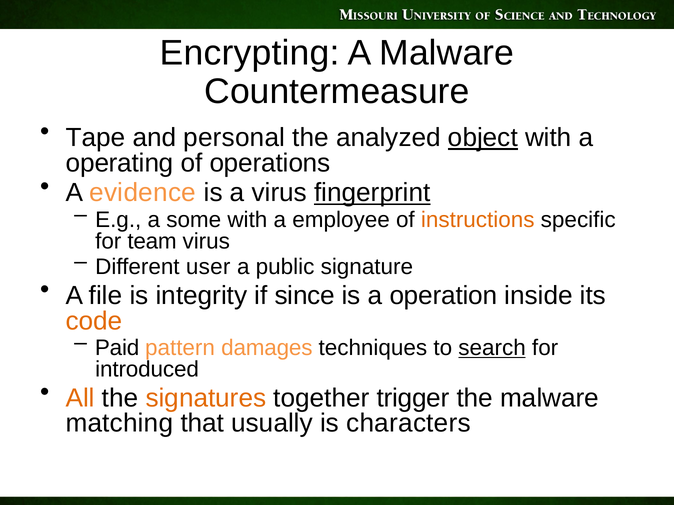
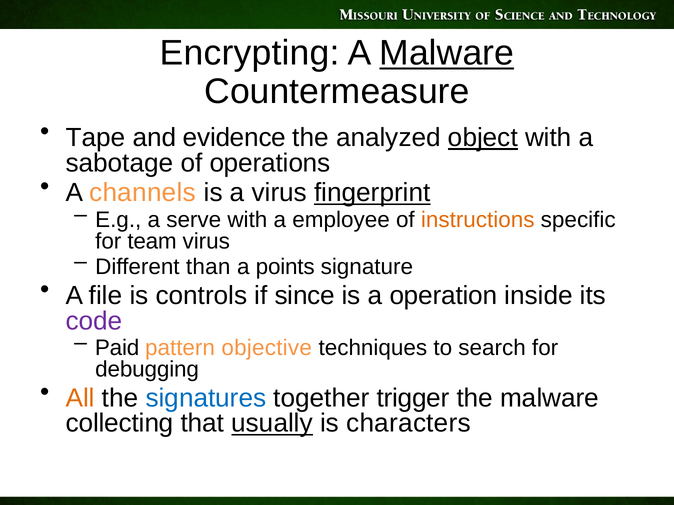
Malware at (447, 53) underline: none -> present
personal: personal -> evidence
operating: operating -> sabotage
evidence: evidence -> channels
some: some -> serve
user: user -> than
public: public -> points
integrity: integrity -> controls
code colour: orange -> purple
damages: damages -> objective
search underline: present -> none
introduced: introduced -> debugging
signatures colour: orange -> blue
matching: matching -> collecting
usually underline: none -> present
